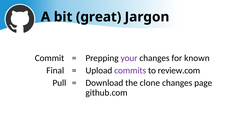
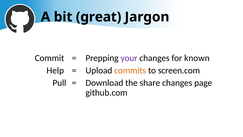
Final: Final -> Help
commits colour: purple -> orange
review.com: review.com -> screen.com
clone: clone -> share
